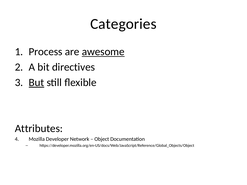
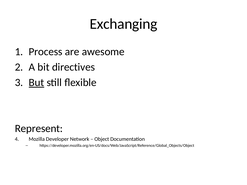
Categories: Categories -> Exchanging
awesome underline: present -> none
Attributes: Attributes -> Represent
